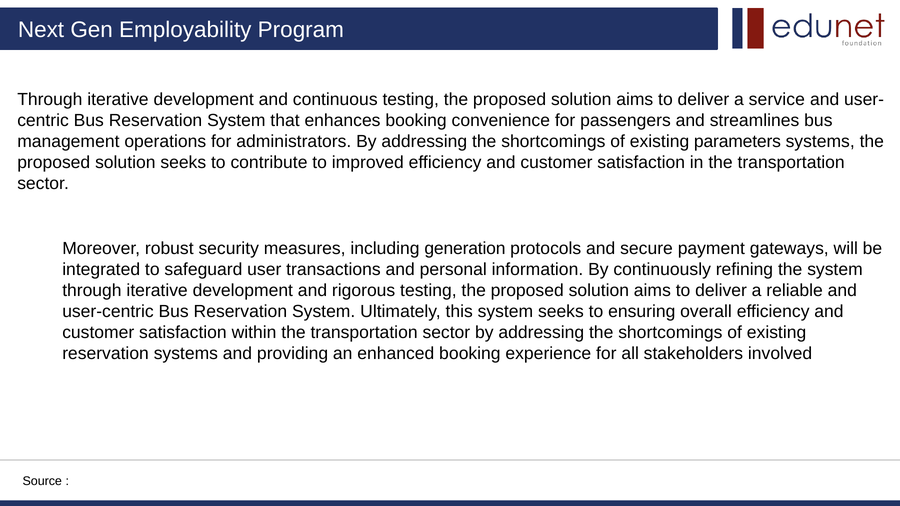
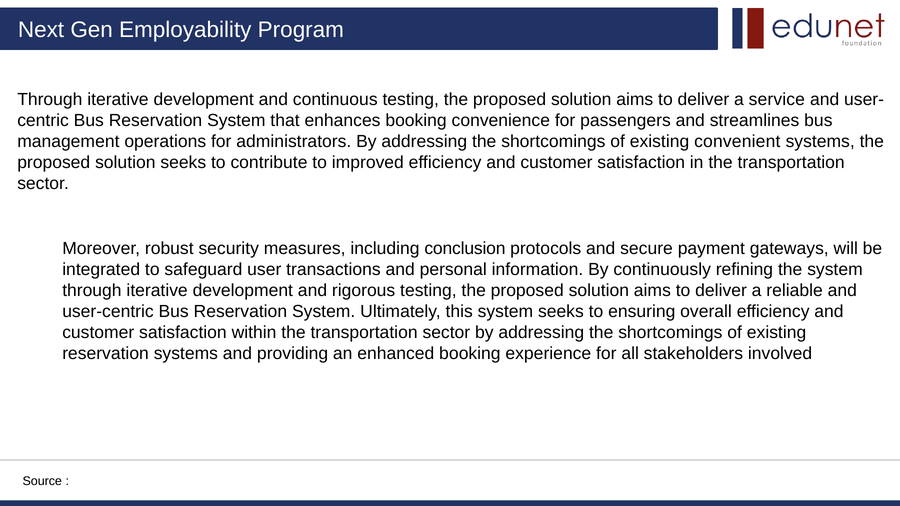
parameters: parameters -> convenient
generation: generation -> conclusion
